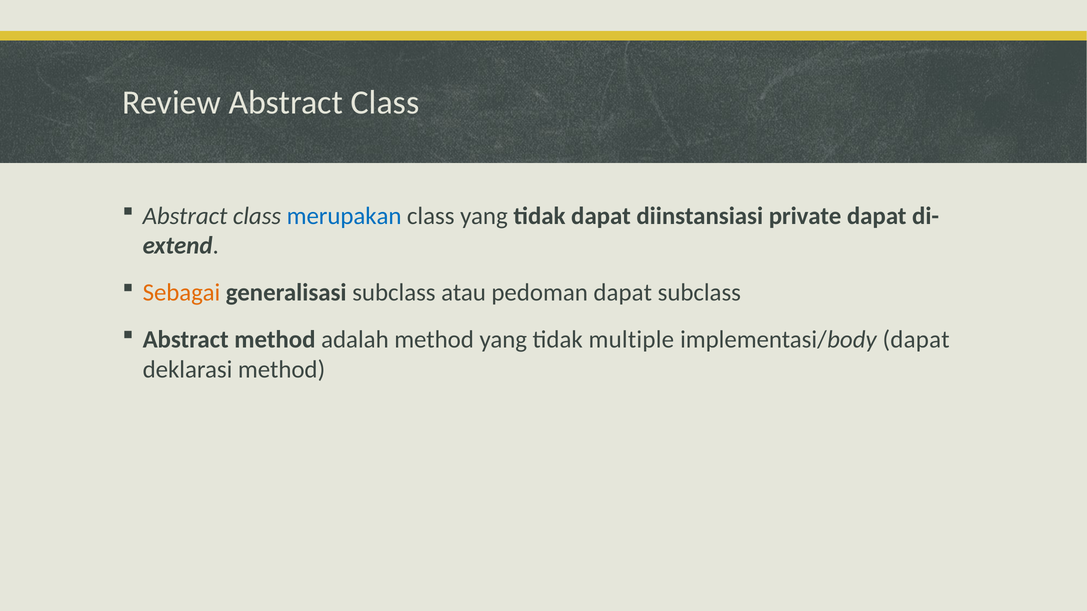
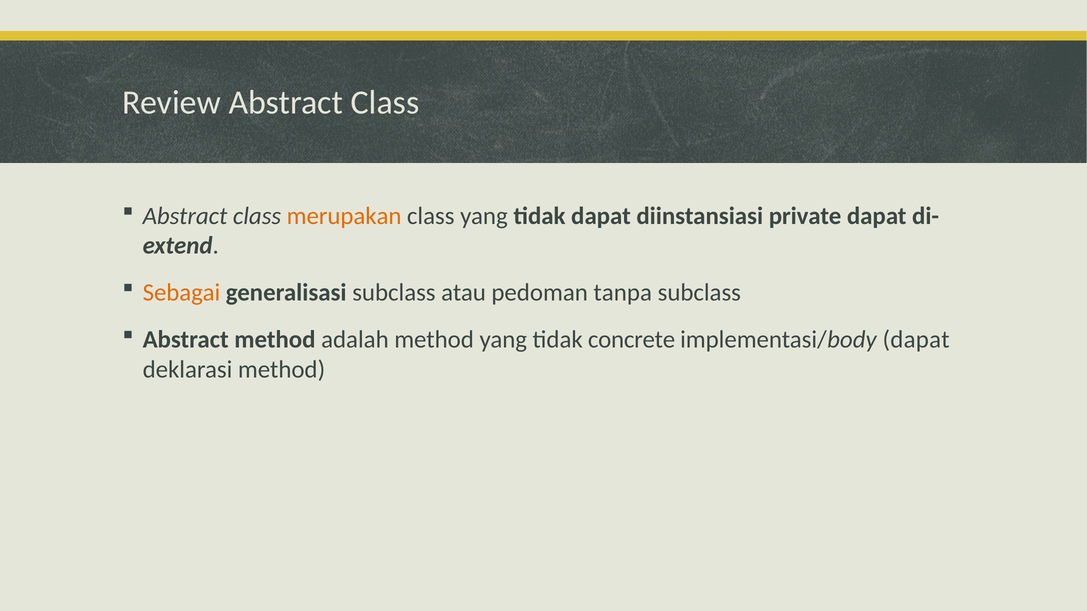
merupakan colour: blue -> orange
pedoman dapat: dapat -> tanpa
multiple: multiple -> concrete
